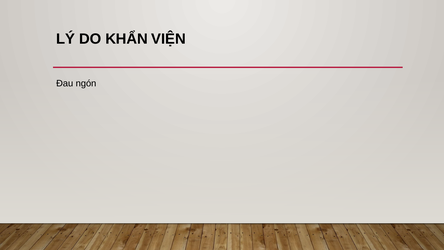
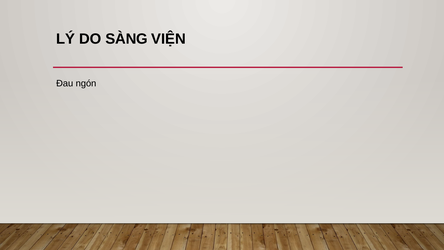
KHẨN: KHẨN -> SÀNG
